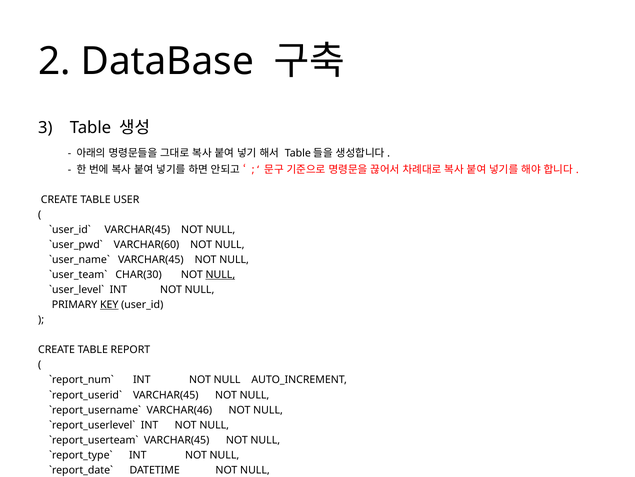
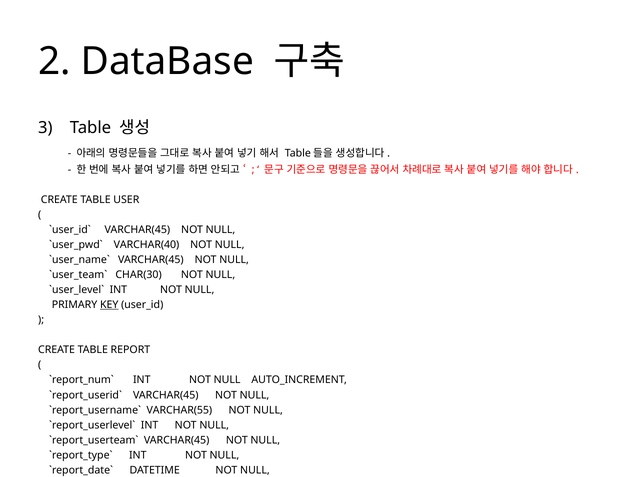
VARCHAR(60: VARCHAR(60 -> VARCHAR(40
NULL at (220, 274) underline: present -> none
VARCHAR(46: VARCHAR(46 -> VARCHAR(55
